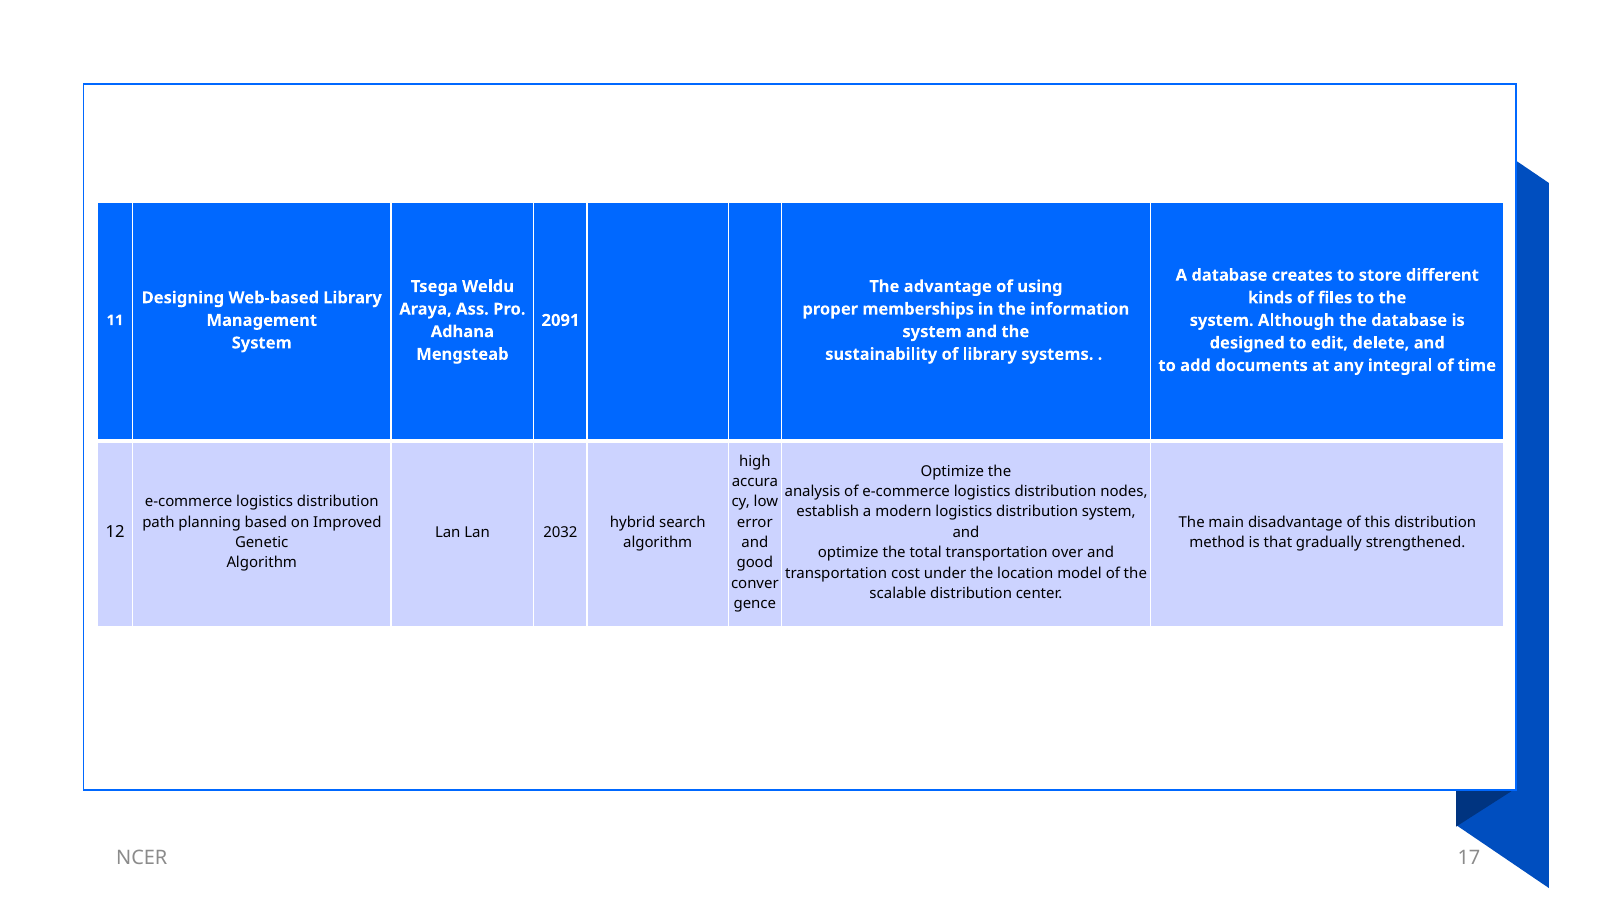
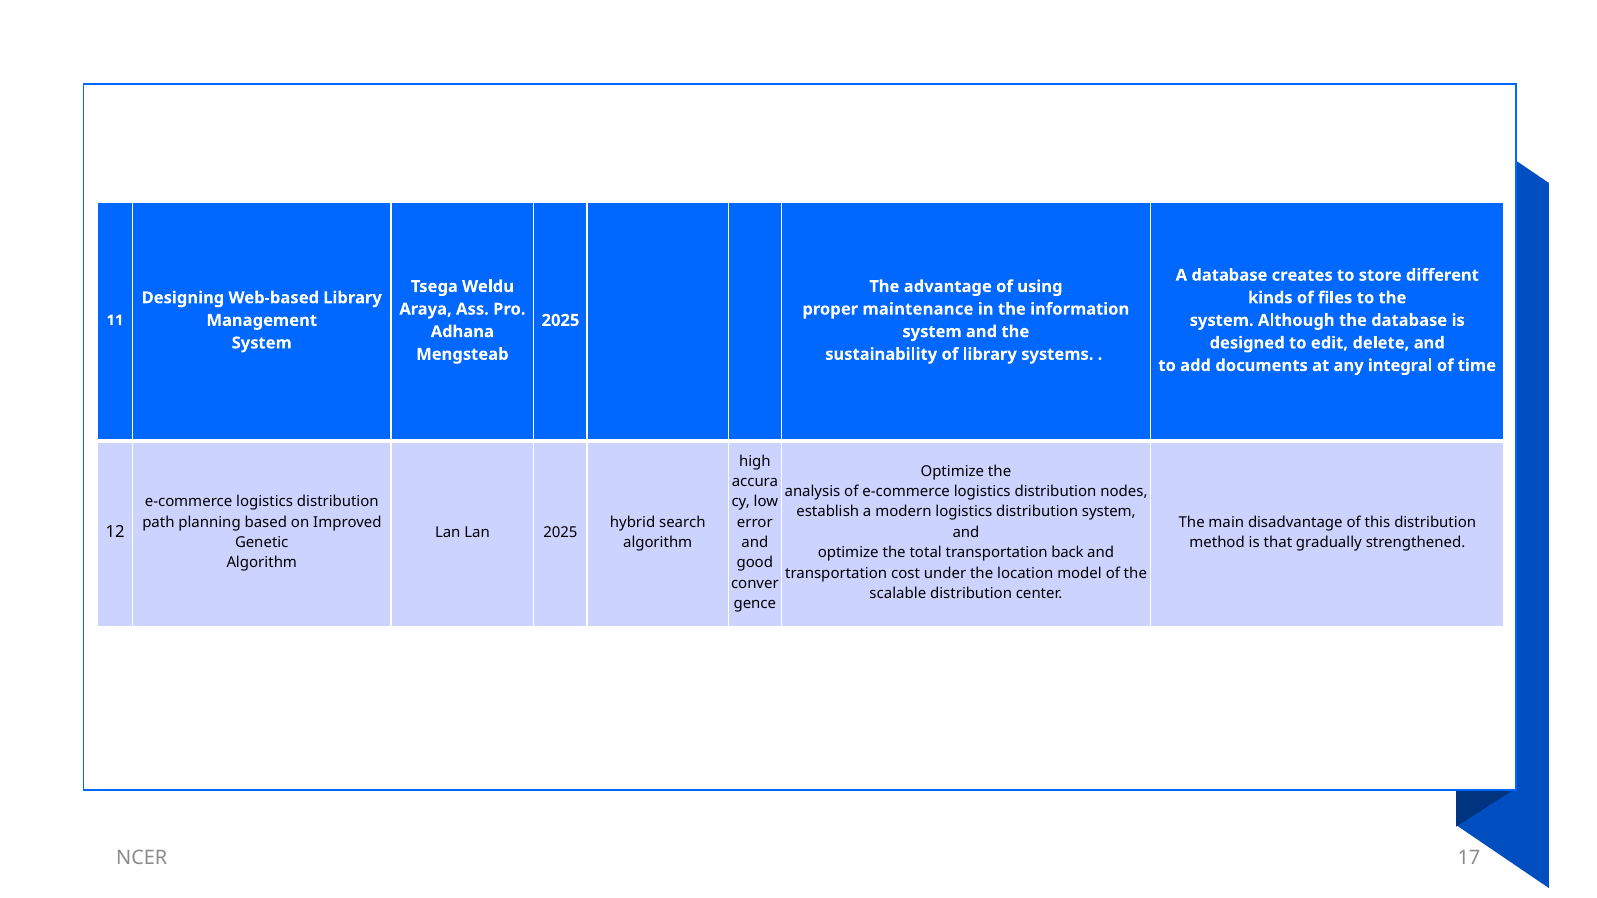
memberships: memberships -> maintenance
2091 at (560, 320): 2091 -> 2025
Lan 2032: 2032 -> 2025
over: over -> back
